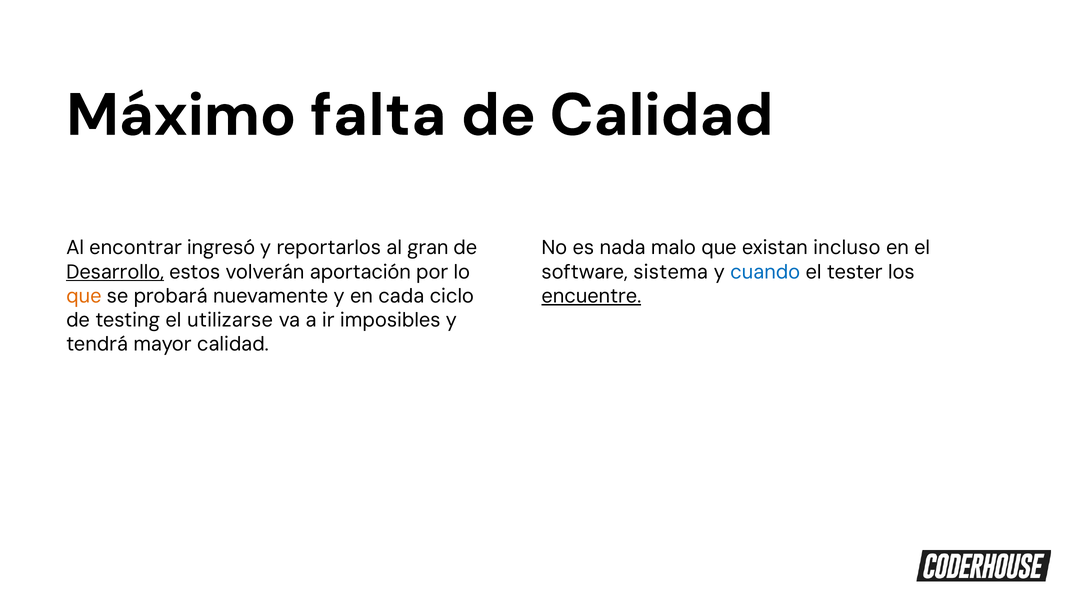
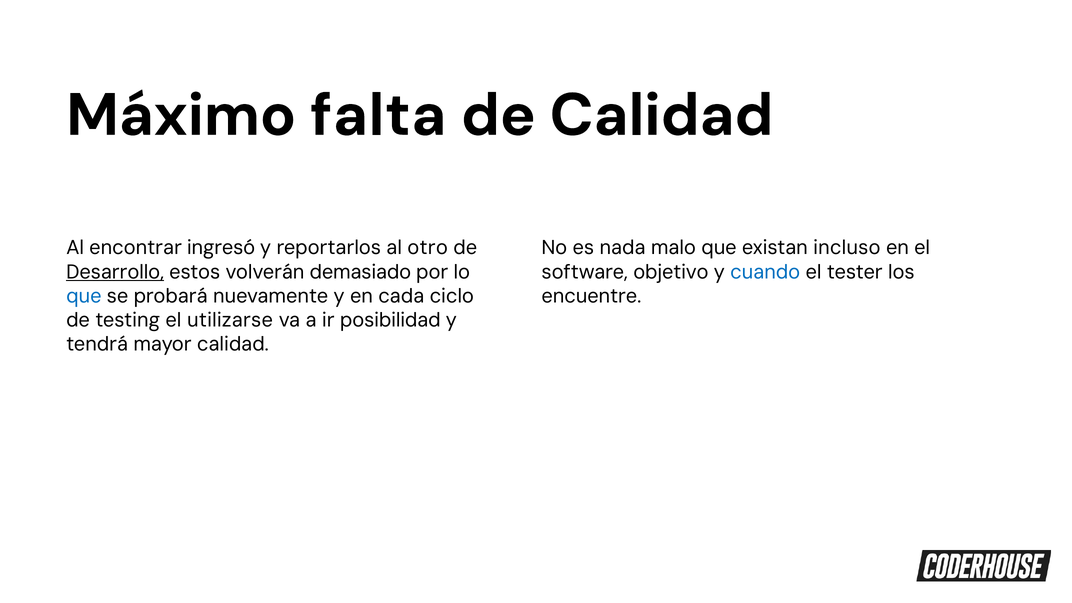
gran: gran -> otro
aportación: aportación -> demasiado
sistema: sistema -> objetivo
que at (84, 296) colour: orange -> blue
encuentre underline: present -> none
imposibles: imposibles -> posibilidad
